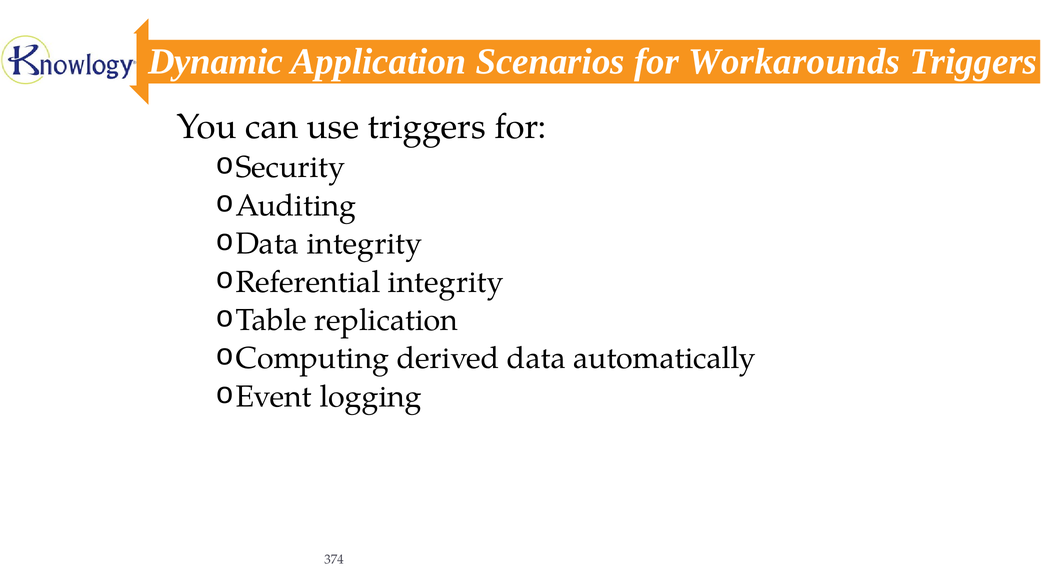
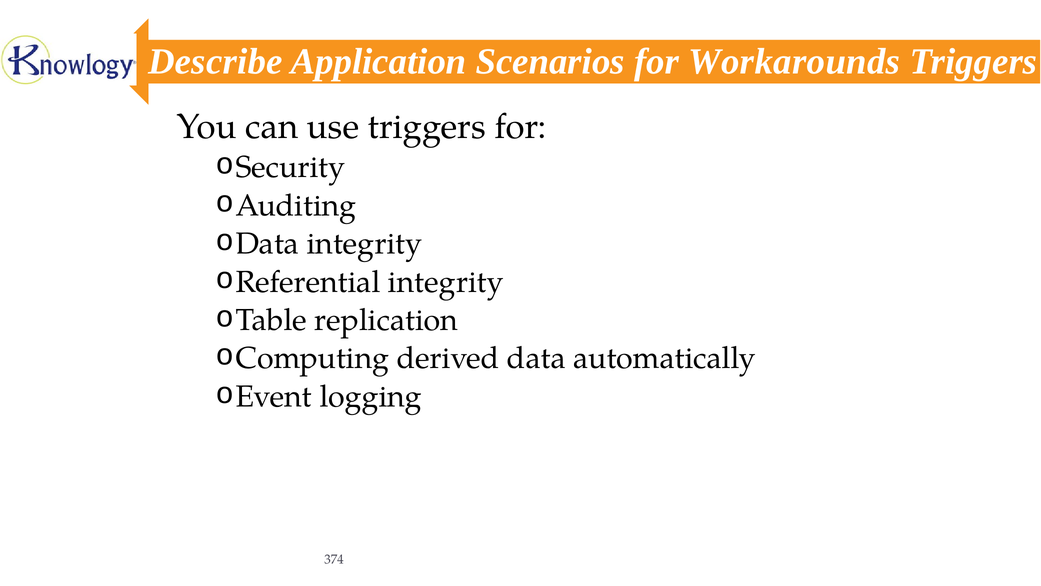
Dynamic: Dynamic -> Describe
